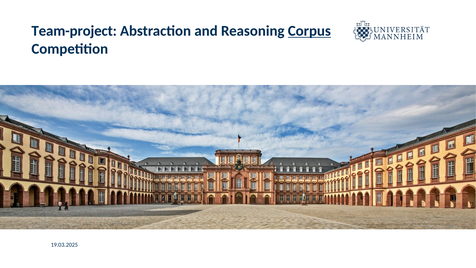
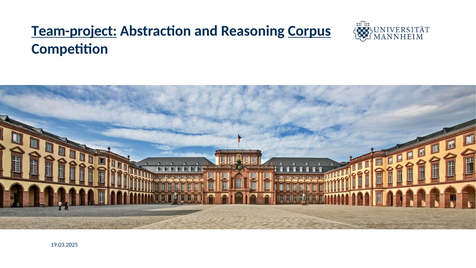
Team-project underline: none -> present
